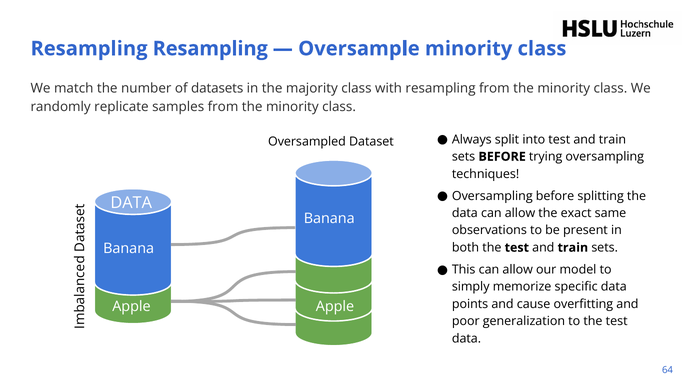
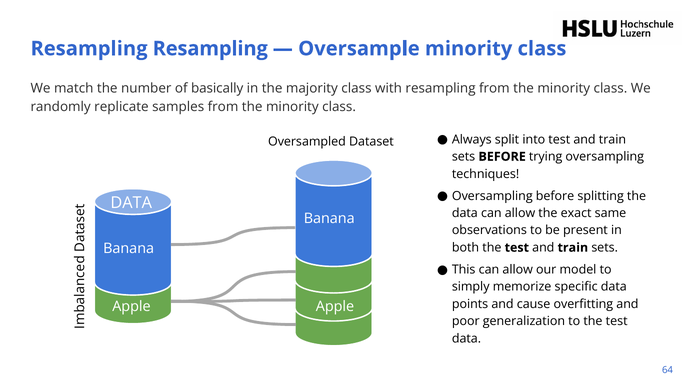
datasets: datasets -> basically
